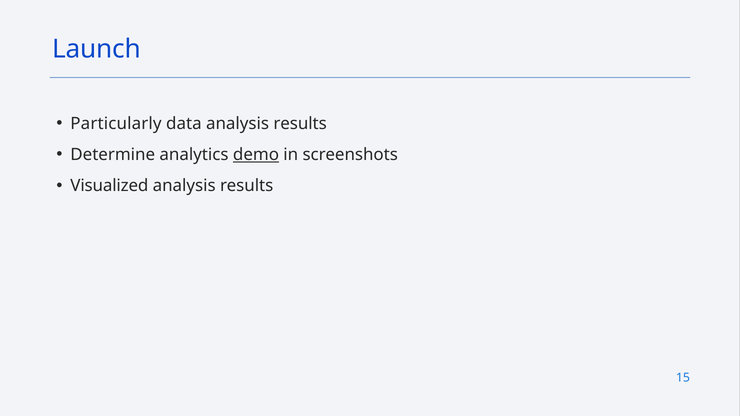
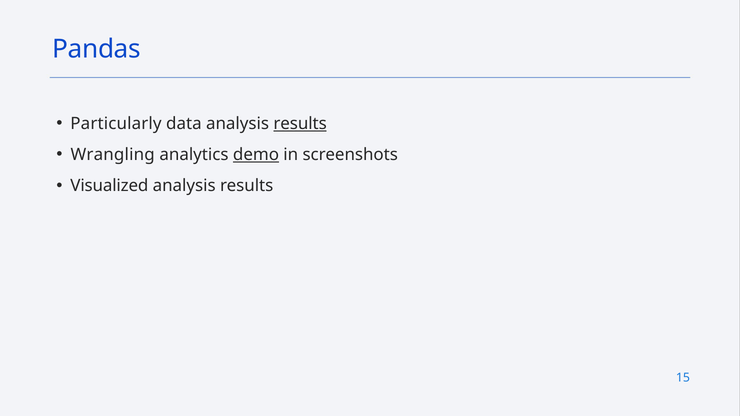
Launch: Launch -> Pandas
results at (300, 124) underline: none -> present
Determine: Determine -> Wrangling
